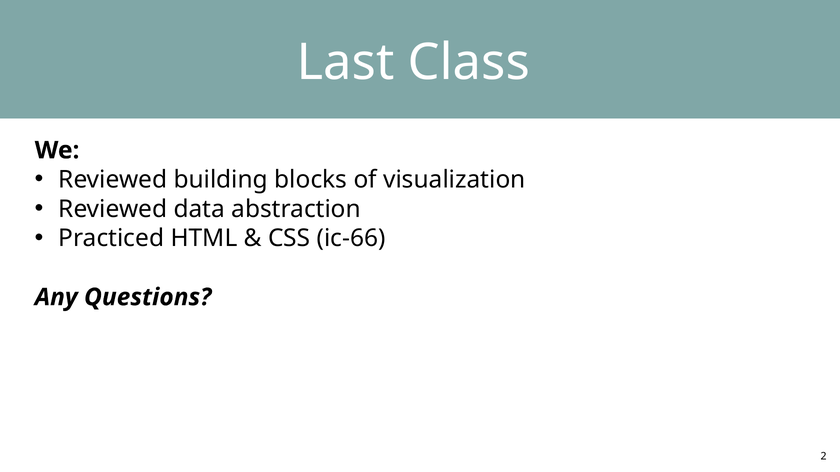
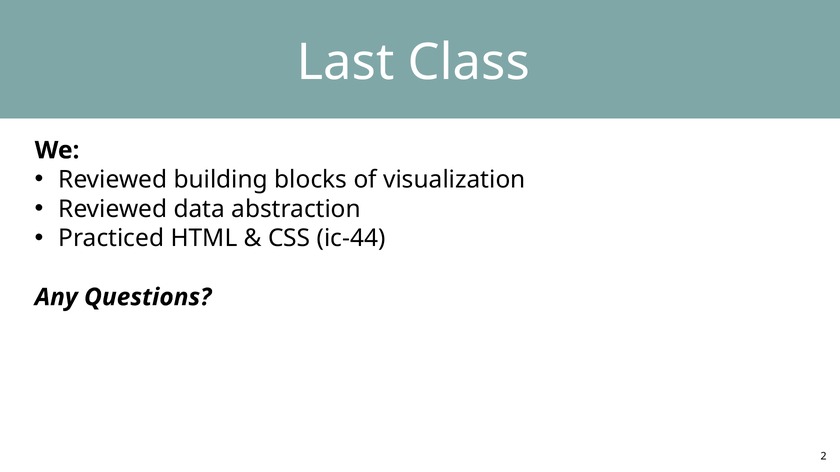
ic-66: ic-66 -> ic-44
